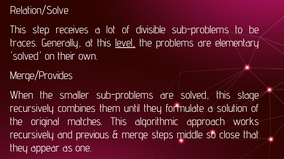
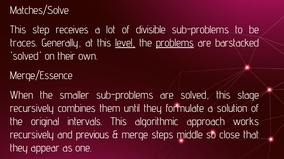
Relation/Solve: Relation/Solve -> Matches/Solve
problems underline: none -> present
elementary: elementary -> barstacked
Merge/Provides: Merge/Provides -> Merge/Essence
matches: matches -> intervals
